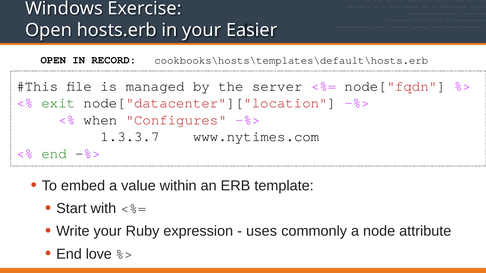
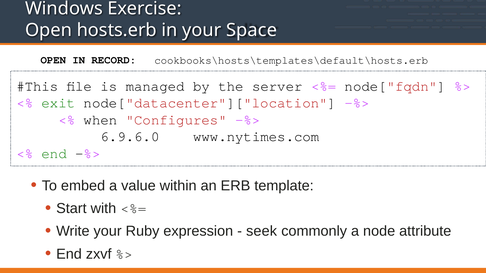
Easier: Easier -> Space
1.3.3.7: 1.3.3.7 -> 6.9.6.0
uses: uses -> seek
love: love -> zxvf
